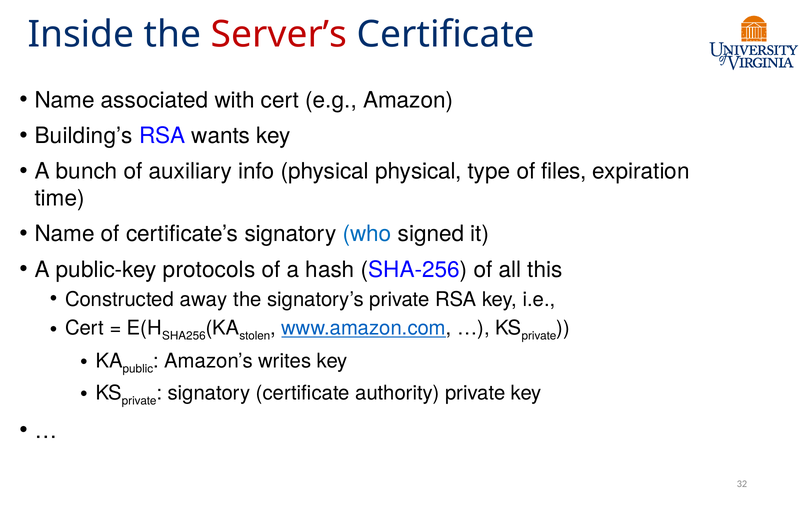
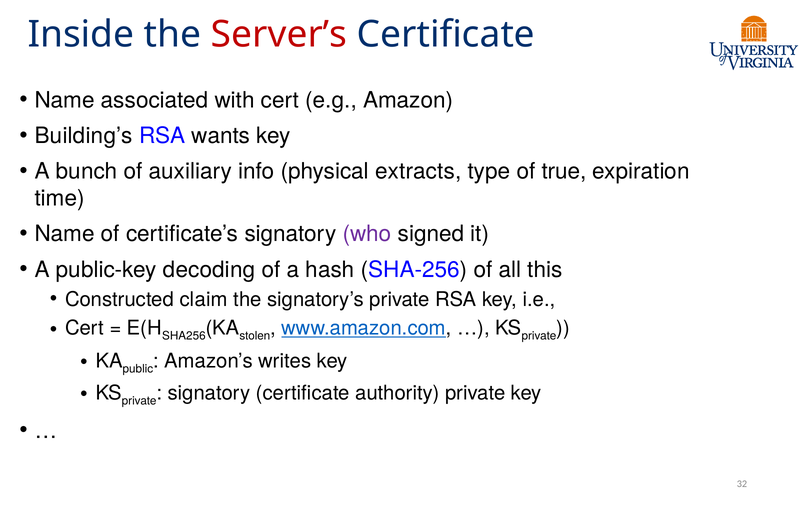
physical physical: physical -> extracts
files: files -> true
who colour: blue -> purple
protocols: protocols -> decoding
away: away -> claim
